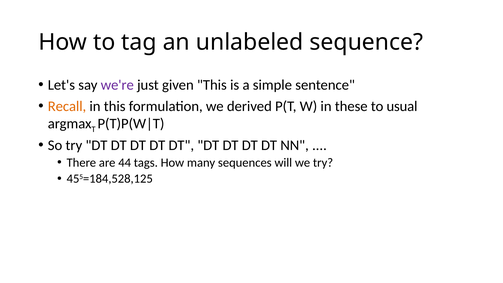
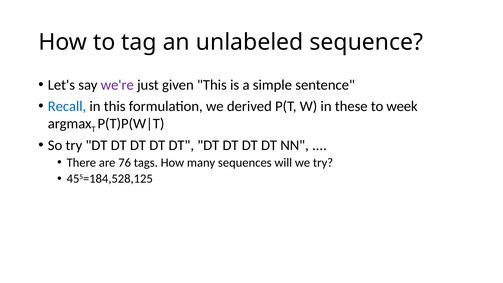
Recall colour: orange -> blue
usual: usual -> week
44: 44 -> 76
